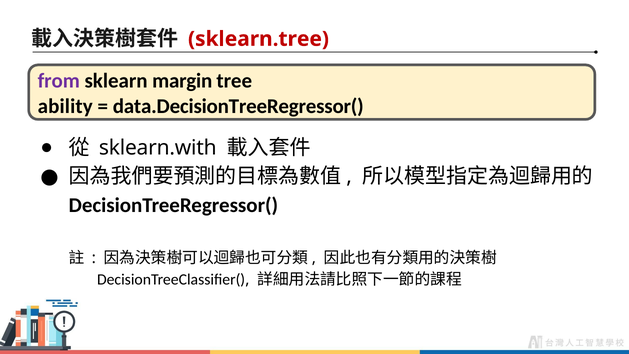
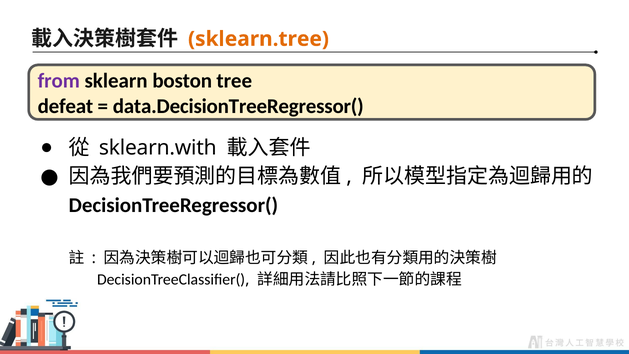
sklearn.tree colour: red -> orange
margin: margin -> boston
ability: ability -> defeat
